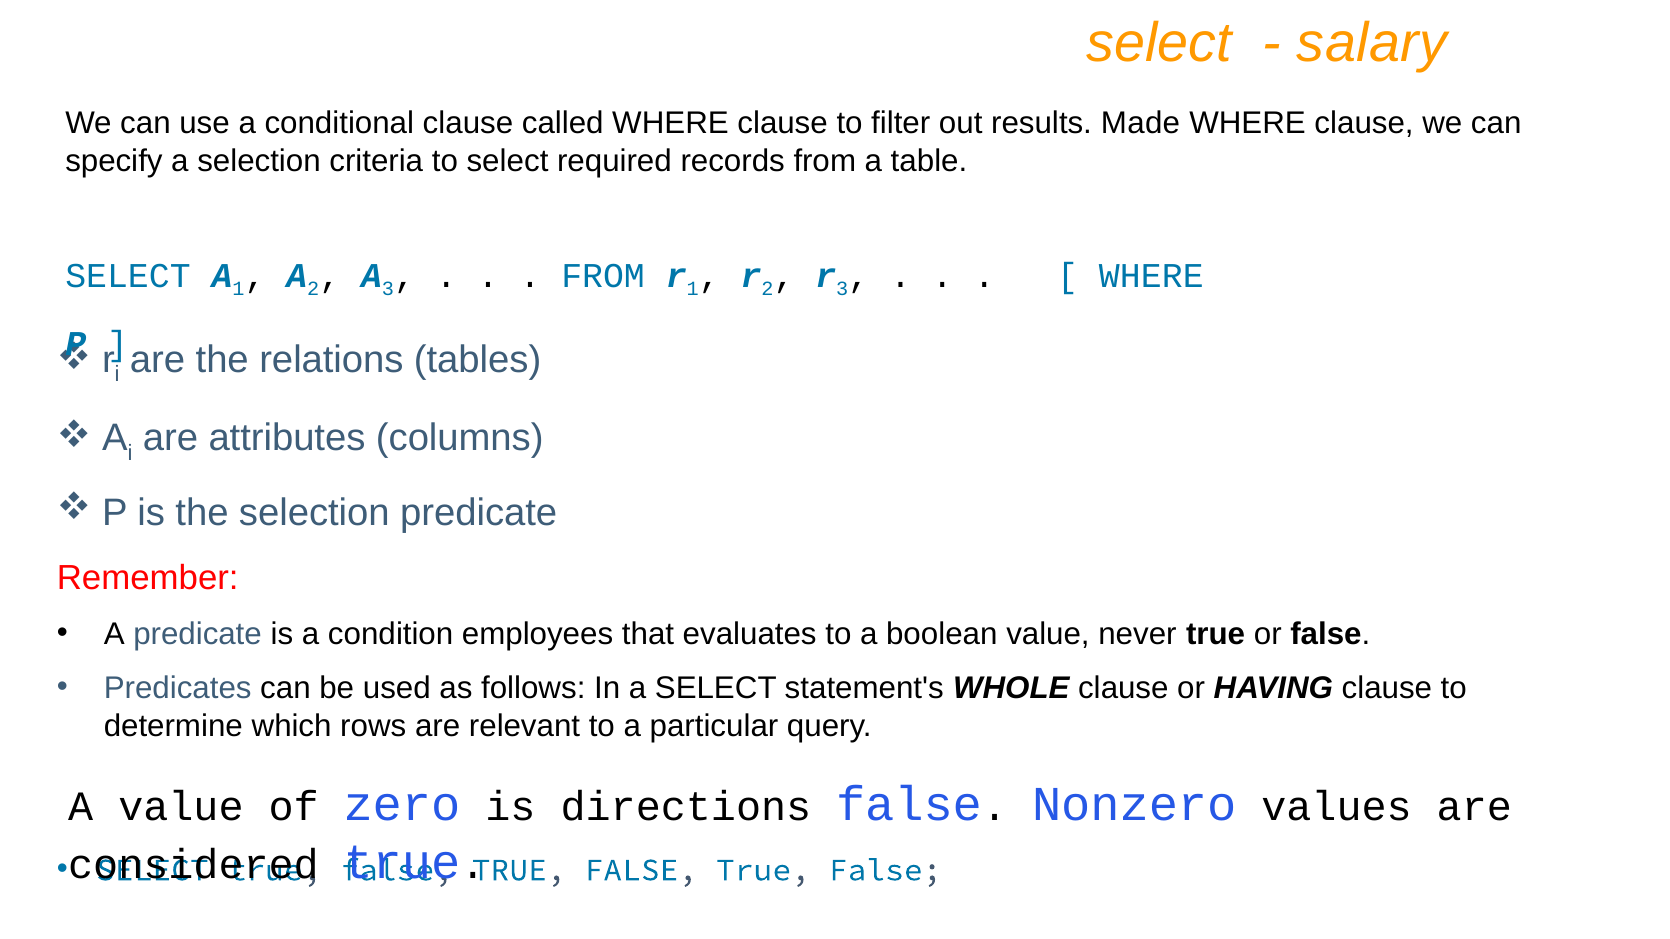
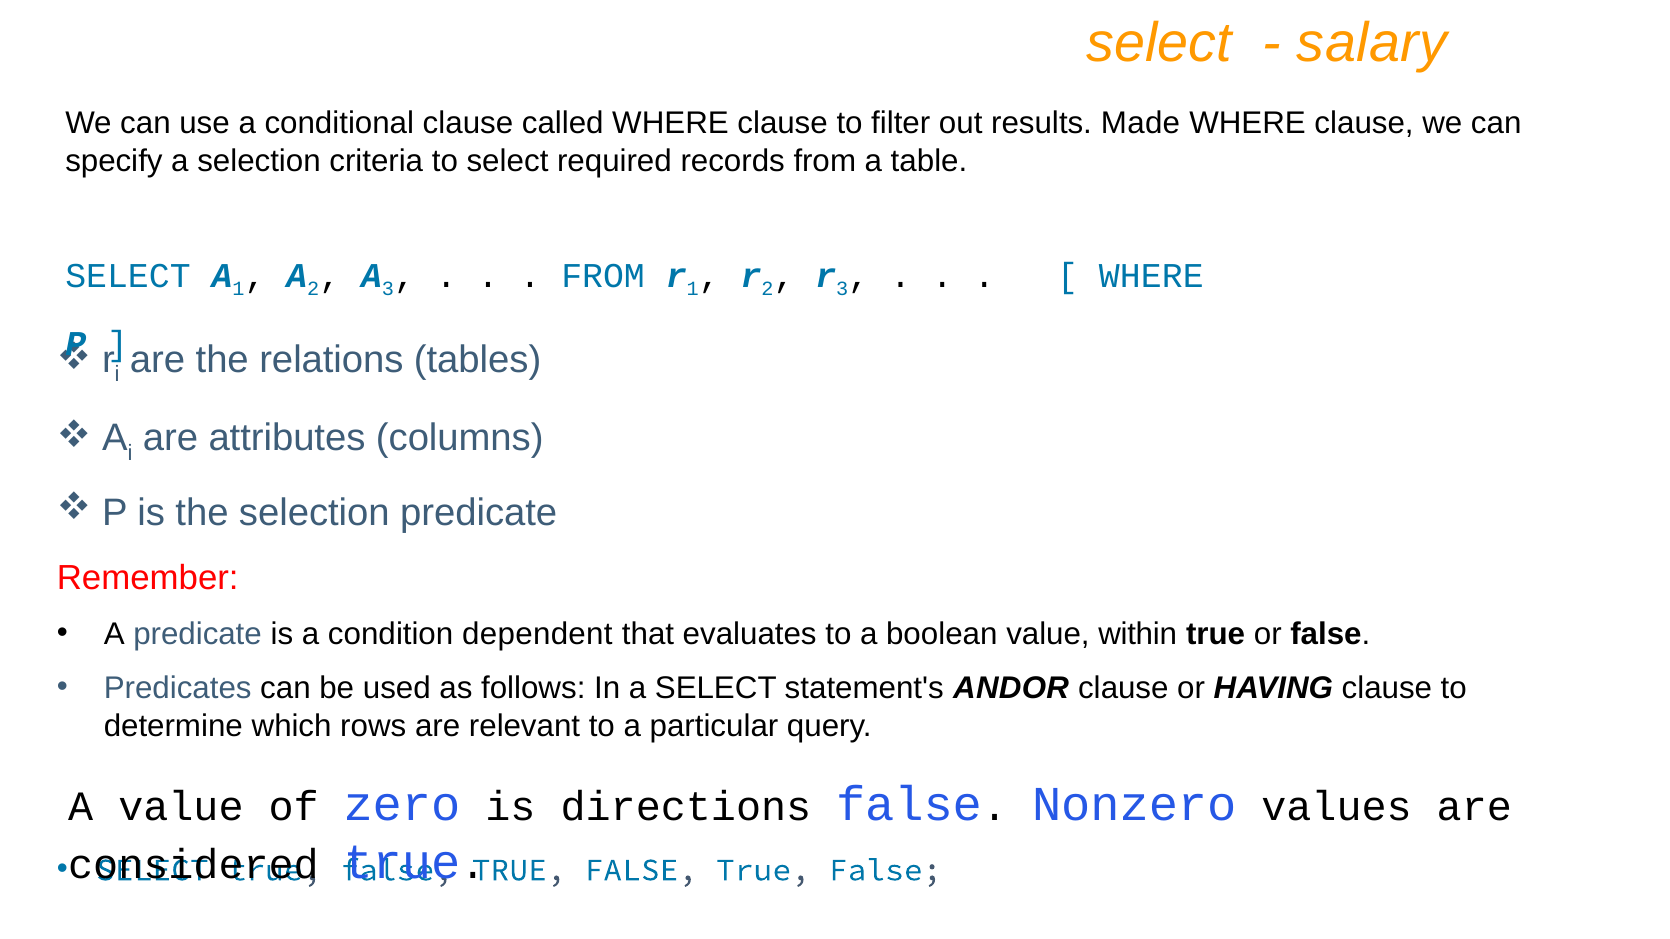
employees: employees -> dependent
never: never -> within
WHOLE: WHOLE -> ANDOR
